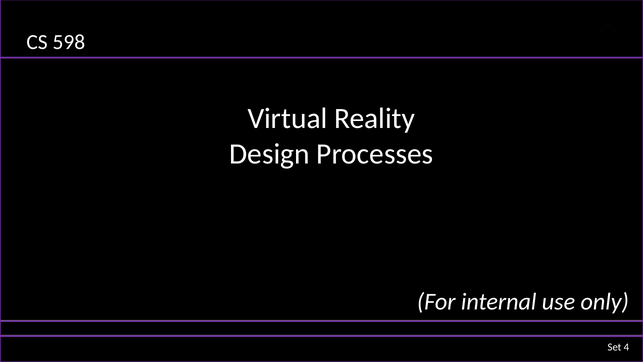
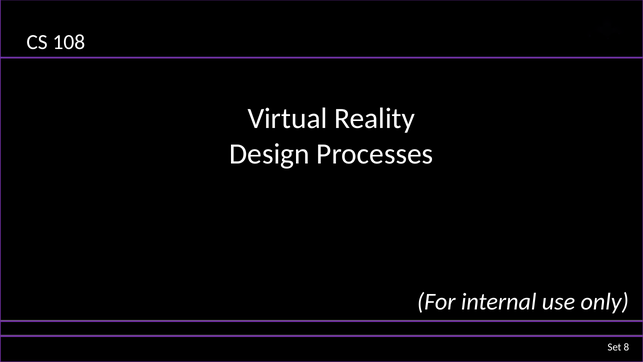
598: 598 -> 108
4: 4 -> 8
